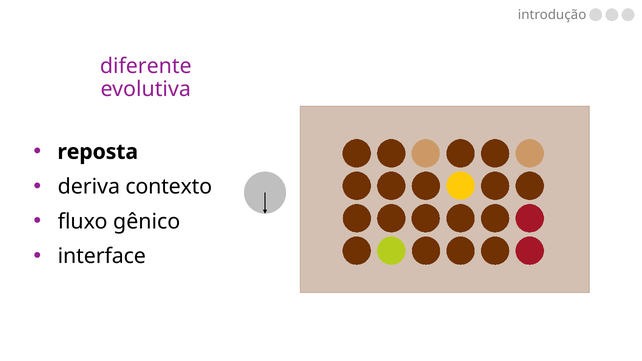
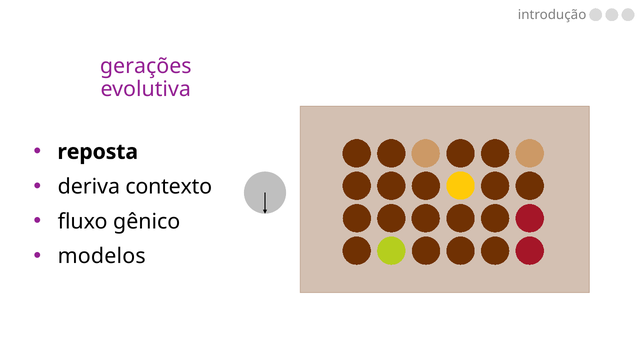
diferente: diferente -> gerações
interface: interface -> modelos
